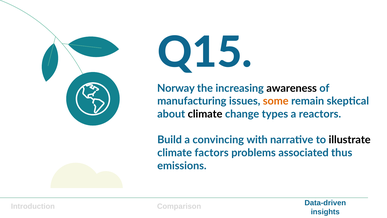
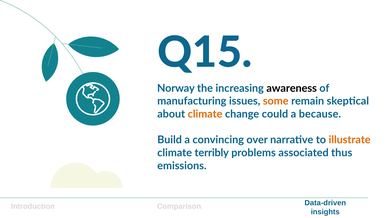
climate at (205, 114) colour: black -> orange
types: types -> could
reactors: reactors -> because
with: with -> over
illustrate colour: black -> orange
factors: factors -> terribly
